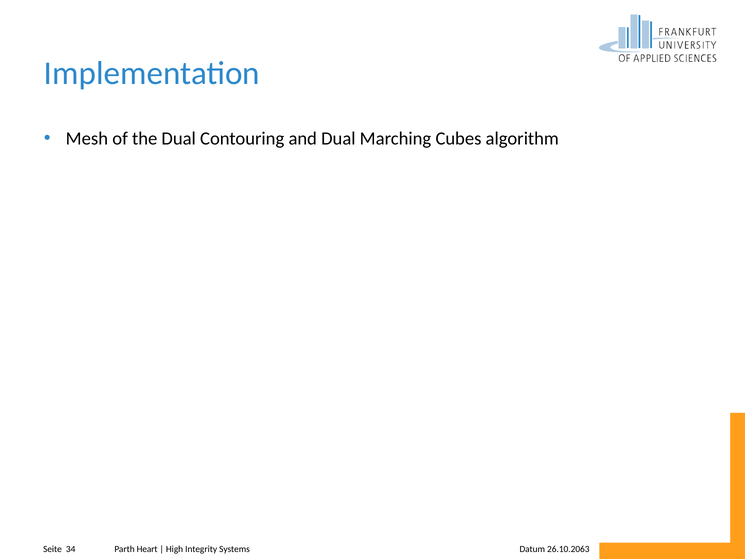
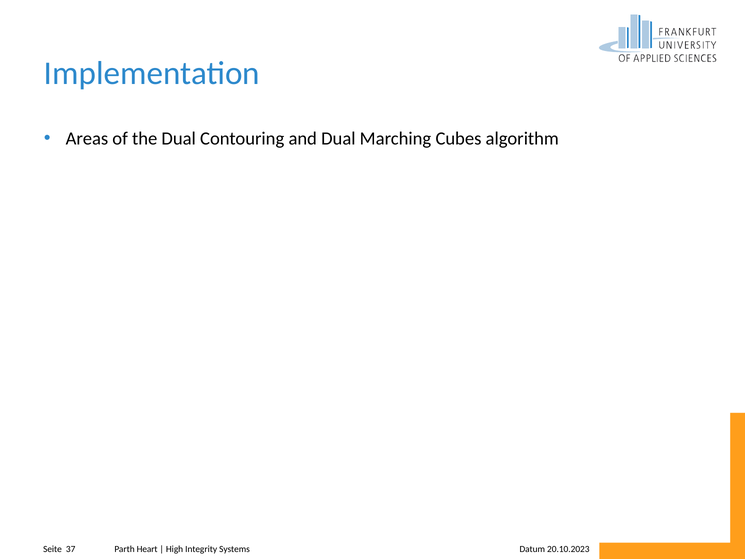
Mesh: Mesh -> Areas
34: 34 -> 37
26.10.2063: 26.10.2063 -> 20.10.2023
